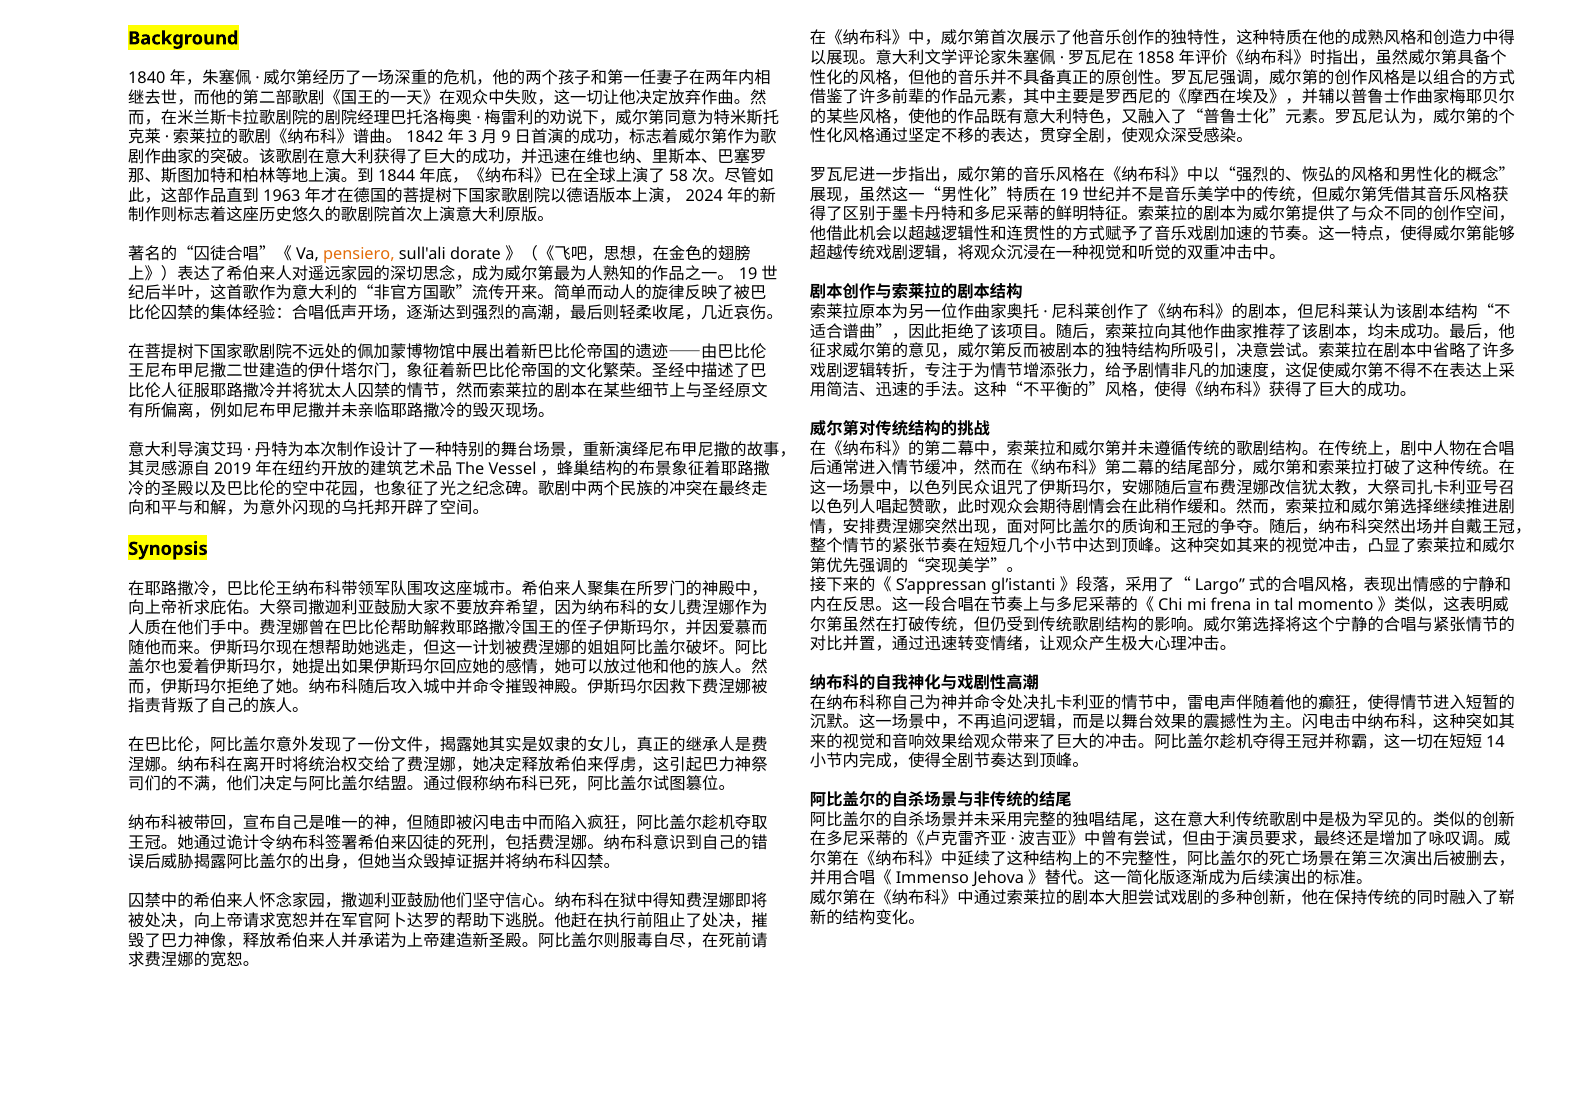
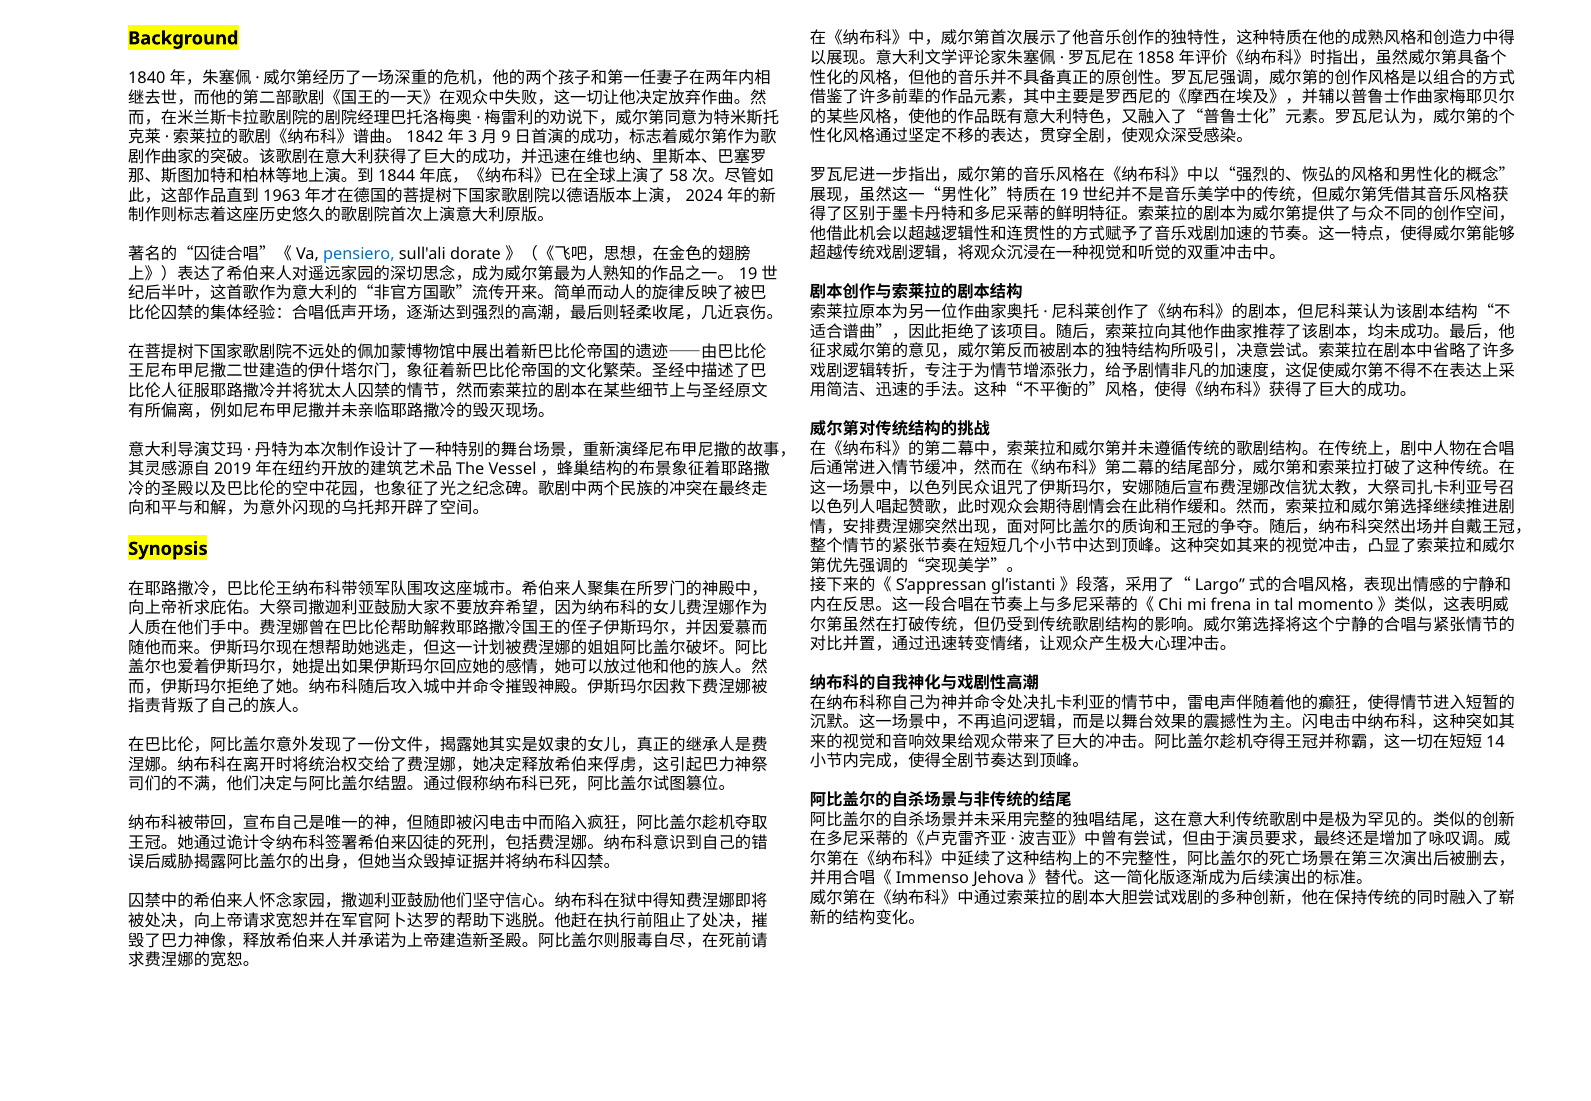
pensiero colour: orange -> blue
